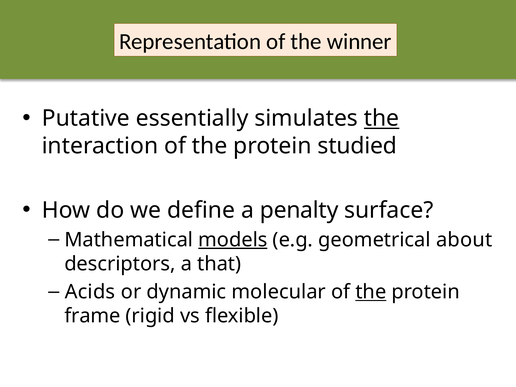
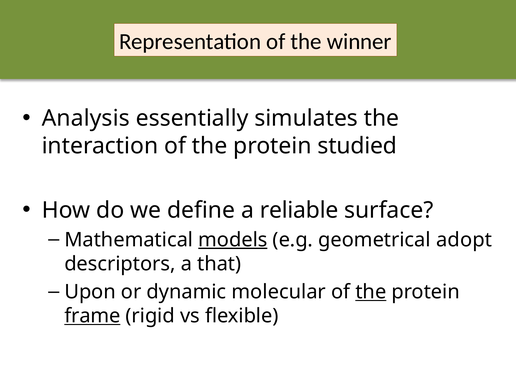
Putative: Putative -> Analysis
the at (382, 118) underline: present -> none
penalty: penalty -> reliable
about: about -> adopt
Acids: Acids -> Upon
frame underline: none -> present
